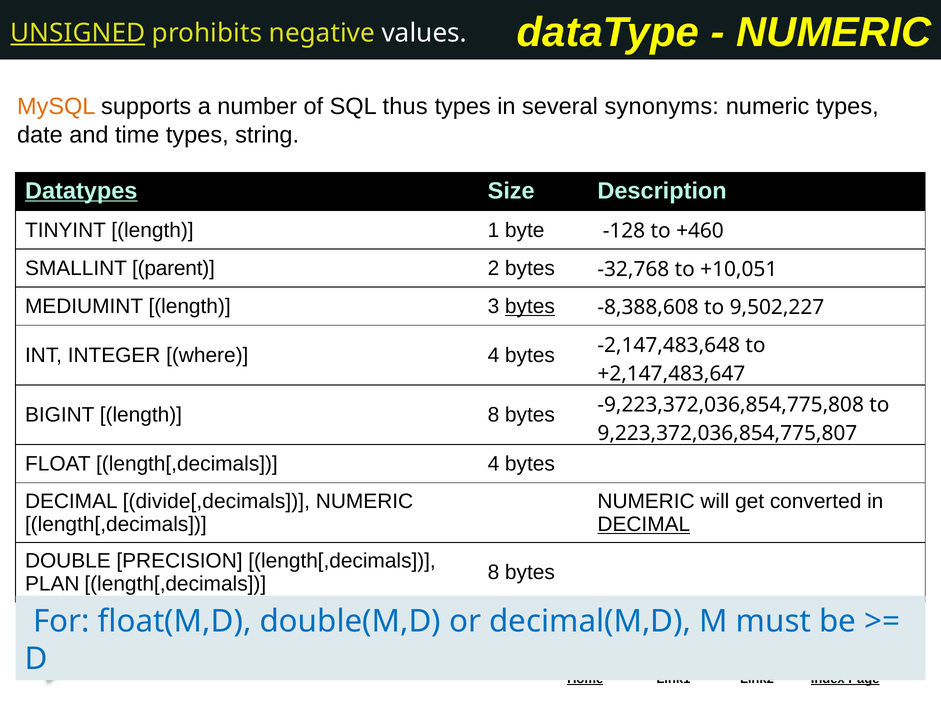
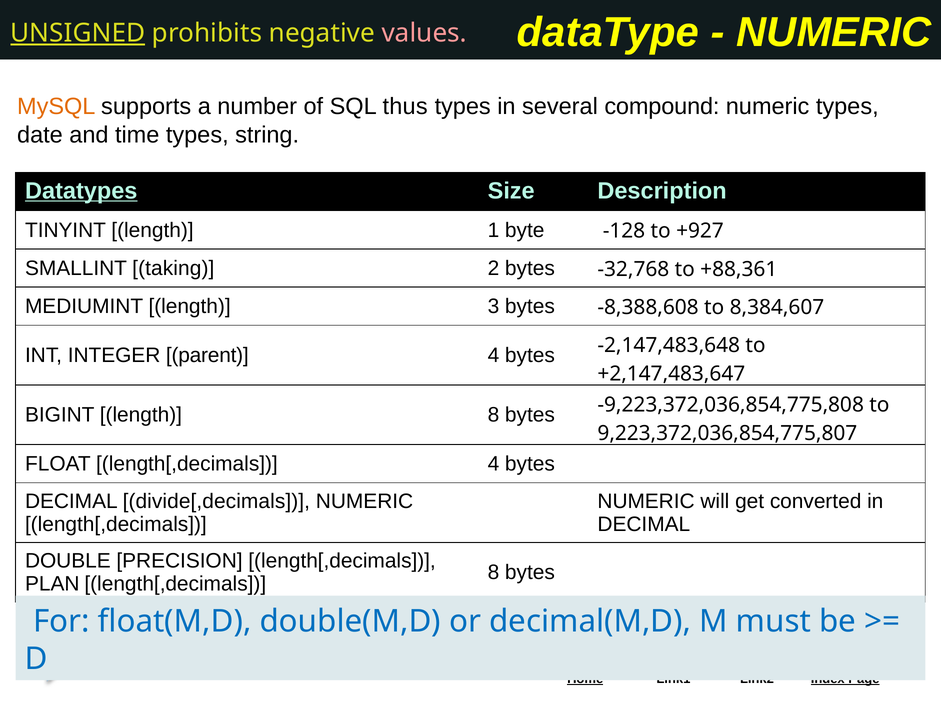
values colour: white -> pink
synonyms: synonyms -> compound
+460: +460 -> +927
parent: parent -> taking
+10,051: +10,051 -> +88,361
bytes at (530, 306) underline: present -> none
9,502,227: 9,502,227 -> 8,384,607
where: where -> parent
DECIMAL at (644, 524) underline: present -> none
